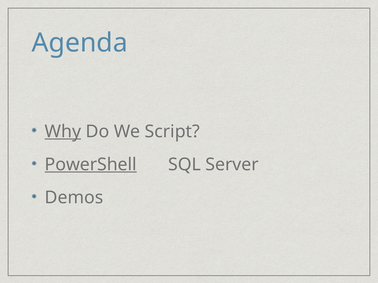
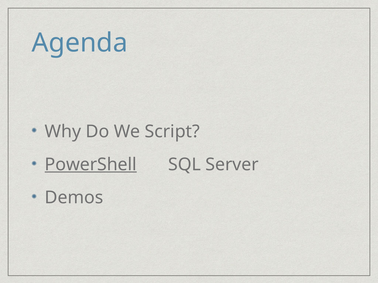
Why underline: present -> none
